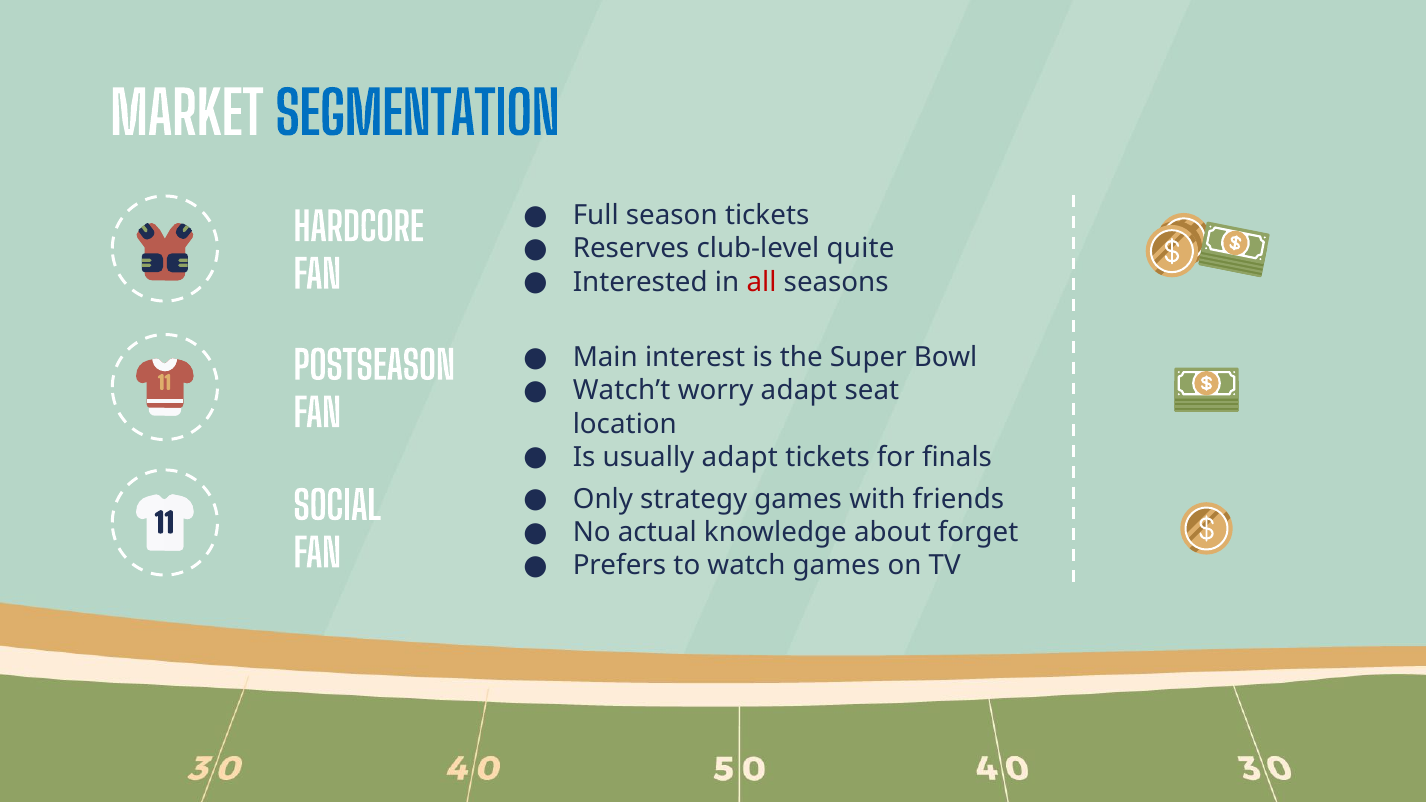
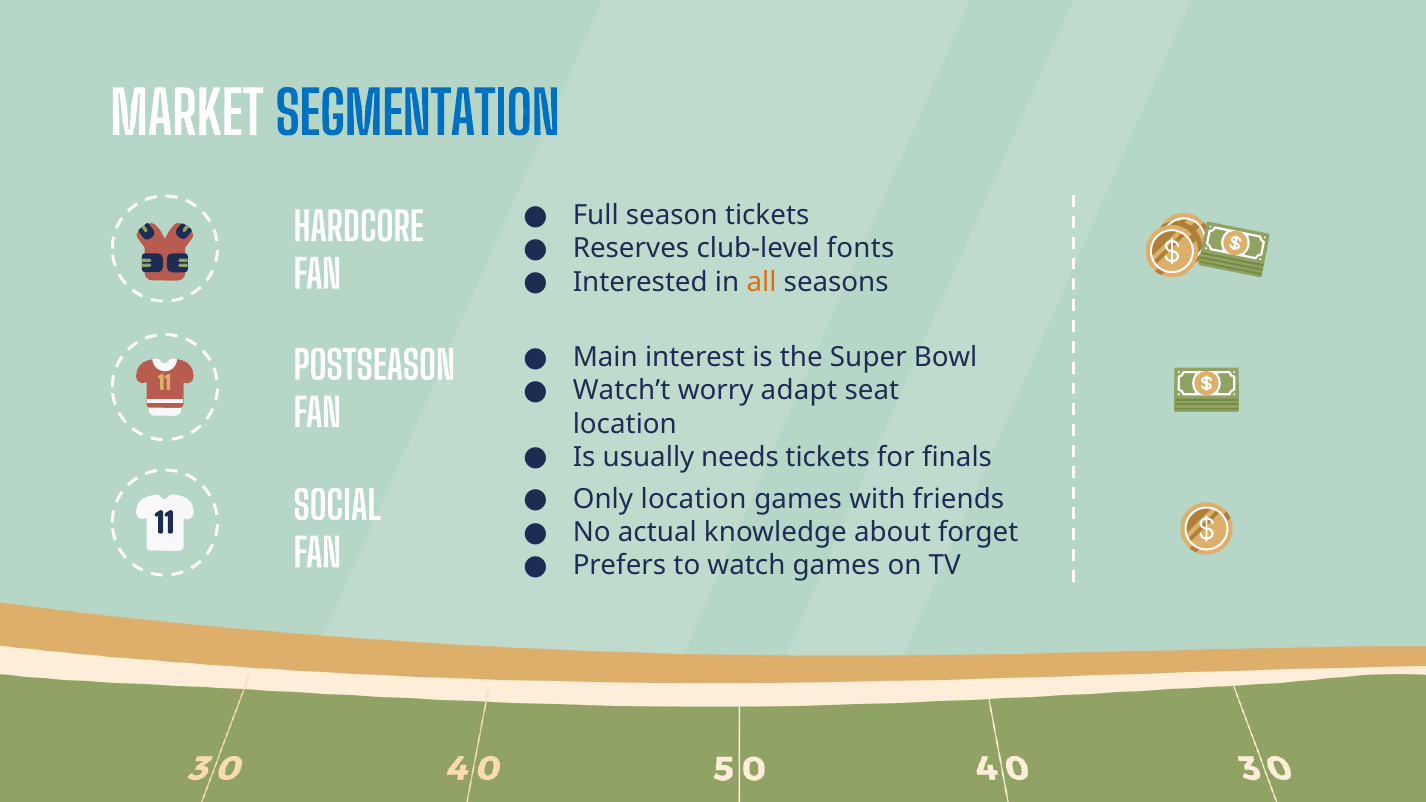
quite: quite -> fonts
all colour: red -> orange
usually adapt: adapt -> needs
Only strategy: strategy -> location
